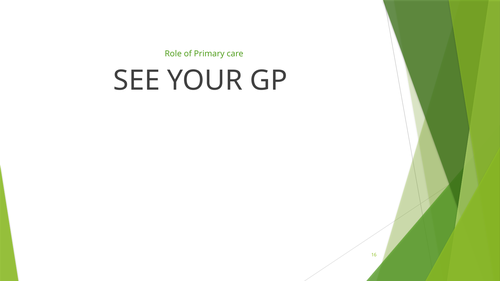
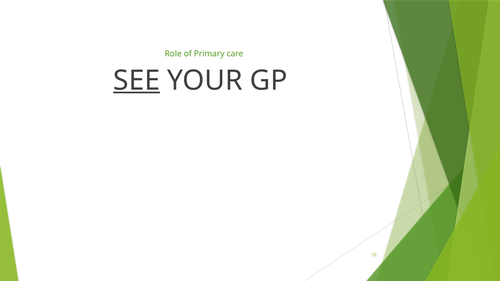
SEE underline: none -> present
